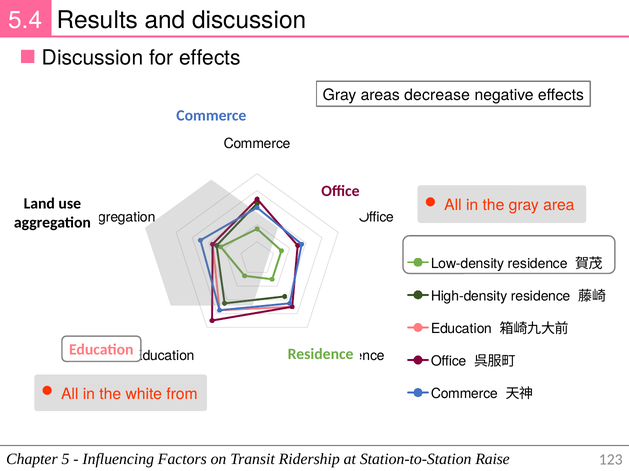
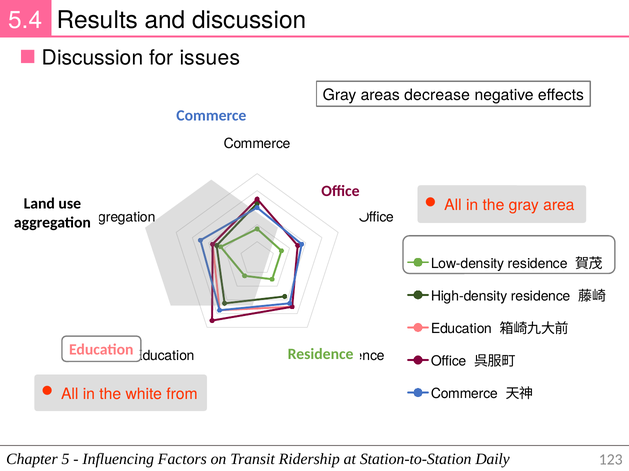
for effects: effects -> issues
Raise: Raise -> Daily
